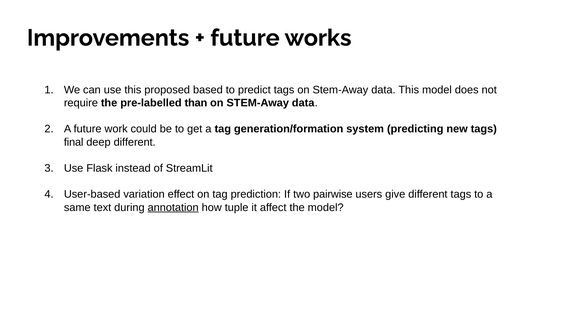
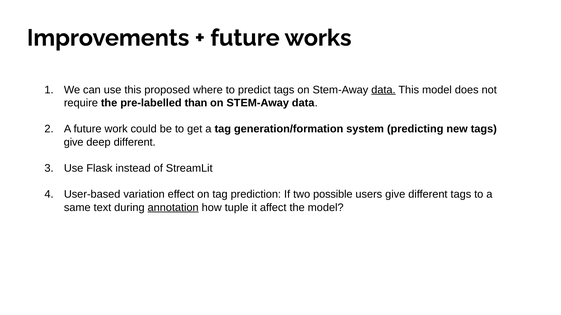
based: based -> where
data at (383, 90) underline: none -> present
final at (74, 142): final -> give
pairwise: pairwise -> possible
